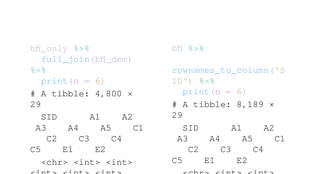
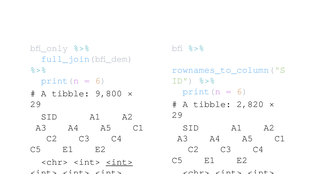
4,800: 4,800 -> 9,800
8,189: 8,189 -> 2,820
<int> at (119, 162) underline: none -> present
